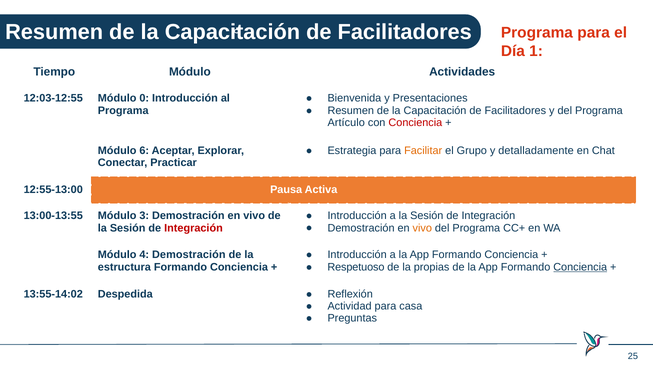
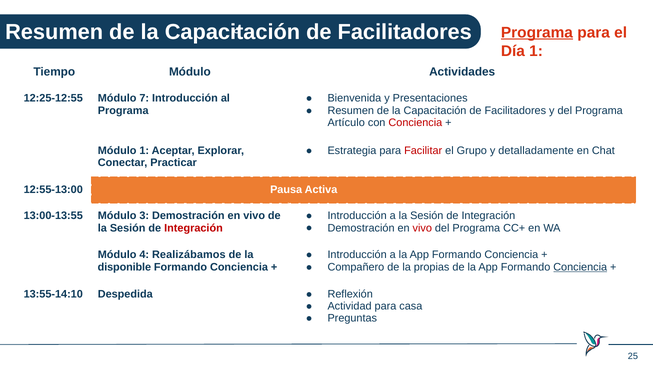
Programa at (537, 32) underline: none -> present
12:03-12:55: 12:03-12:55 -> 12:25-12:55
0: 0 -> 7
Facilitar colour: orange -> red
Módulo 6: 6 -> 1
vivo at (422, 228) colour: orange -> red
4 Demostración: Demostración -> Realizábamos
estructura: estructura -> disponible
Respetuoso: Respetuoso -> Compañero
13:55-14:02: 13:55-14:02 -> 13:55-14:10
